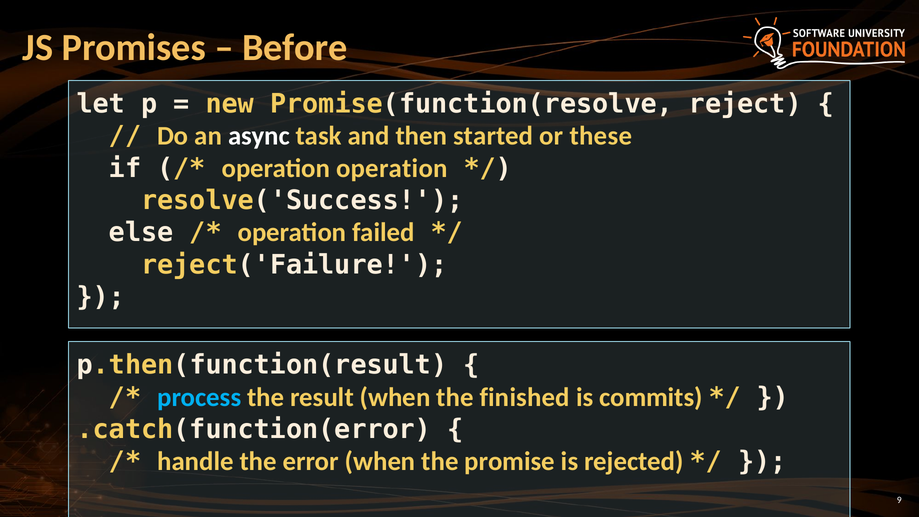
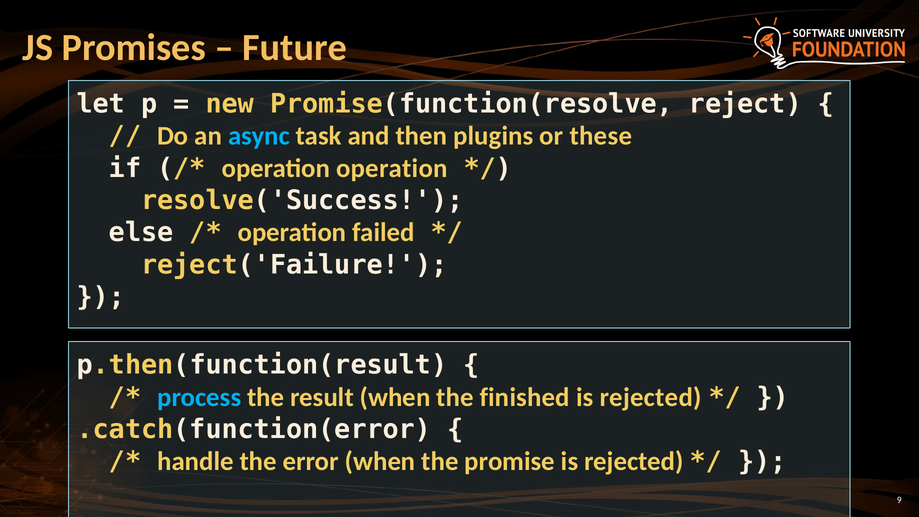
Before: Before -> Future
async colour: white -> light blue
started: started -> plugins
commits at (651, 397): commits -> rejected
